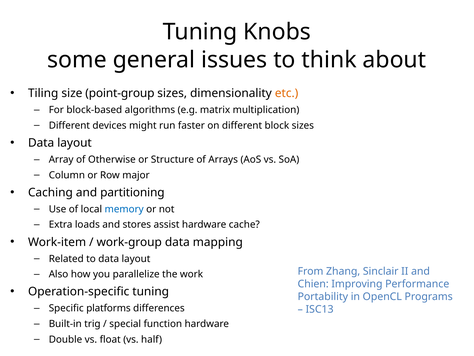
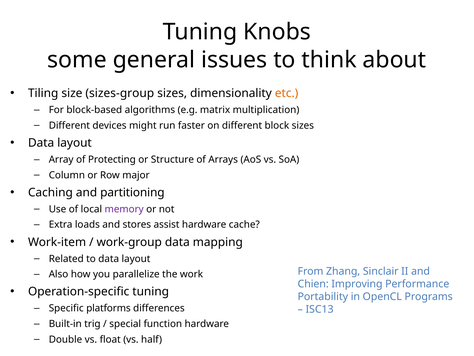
point-group: point-group -> sizes-group
Otherwise: Otherwise -> Protecting
memory colour: blue -> purple
